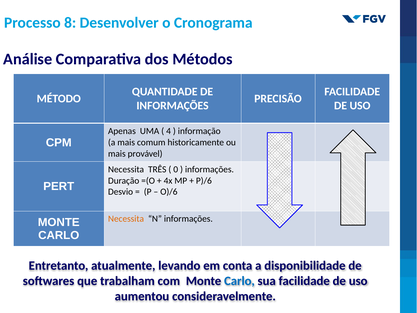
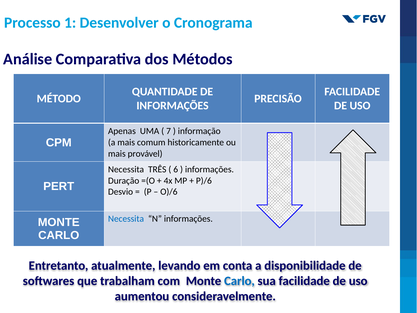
8: 8 -> 1
4: 4 -> 7
0: 0 -> 6
Necessita at (126, 219) colour: orange -> blue
